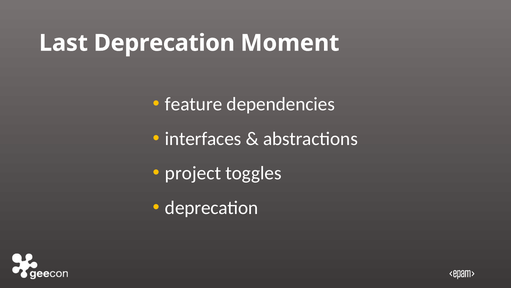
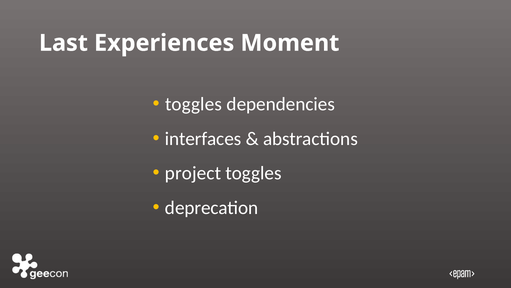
Last Deprecation: Deprecation -> Experiences
feature at (194, 104): feature -> toggles
